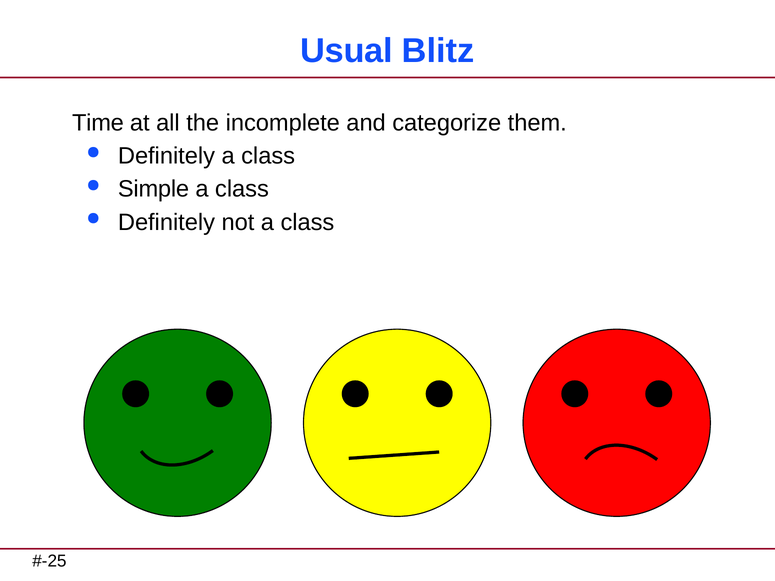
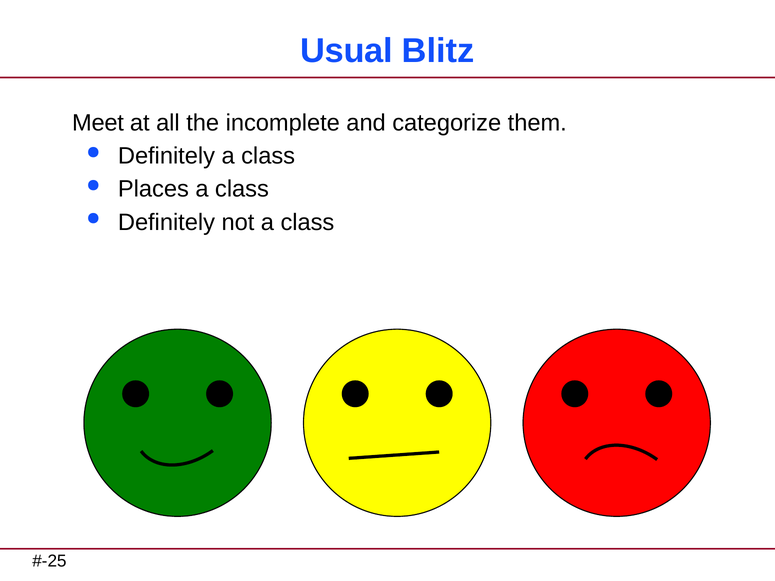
Time: Time -> Meet
Simple: Simple -> Places
